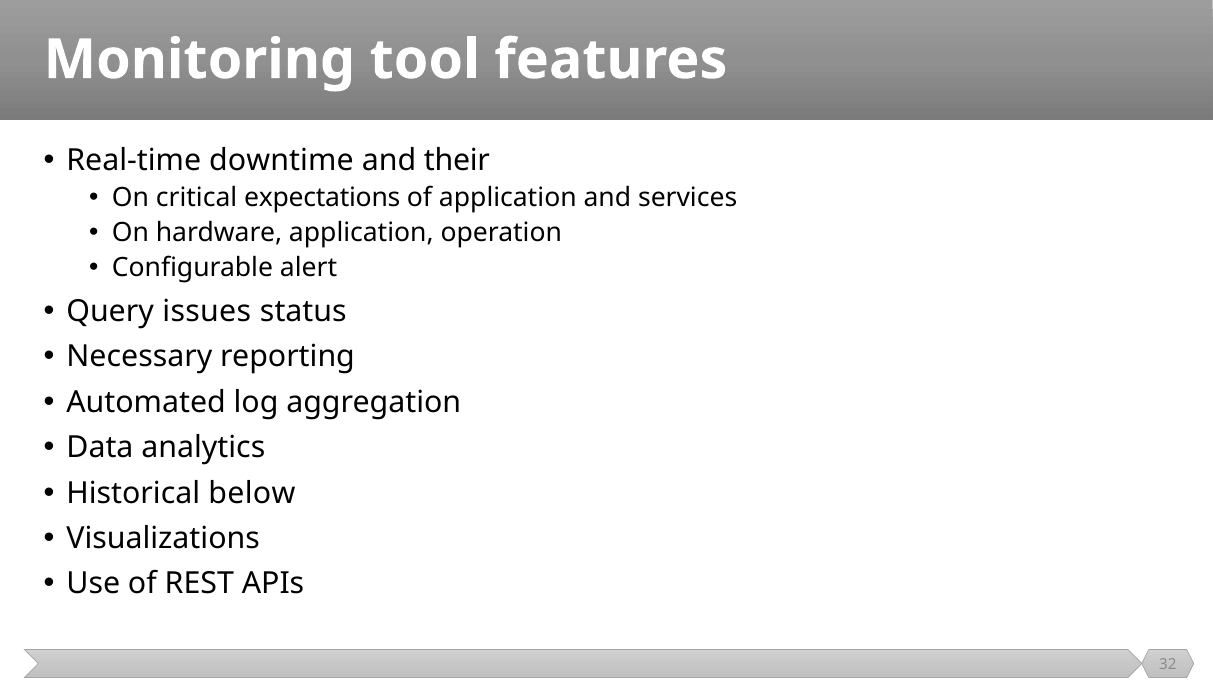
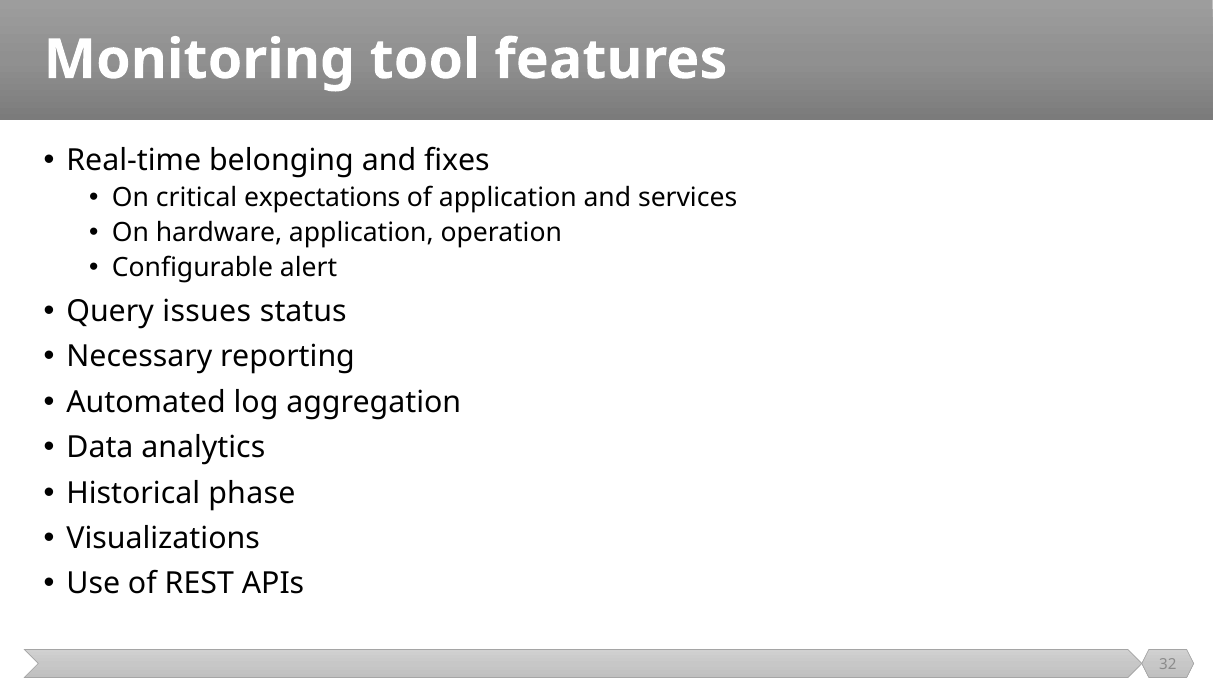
downtime: downtime -> belonging
their: their -> fixes
below: below -> phase
